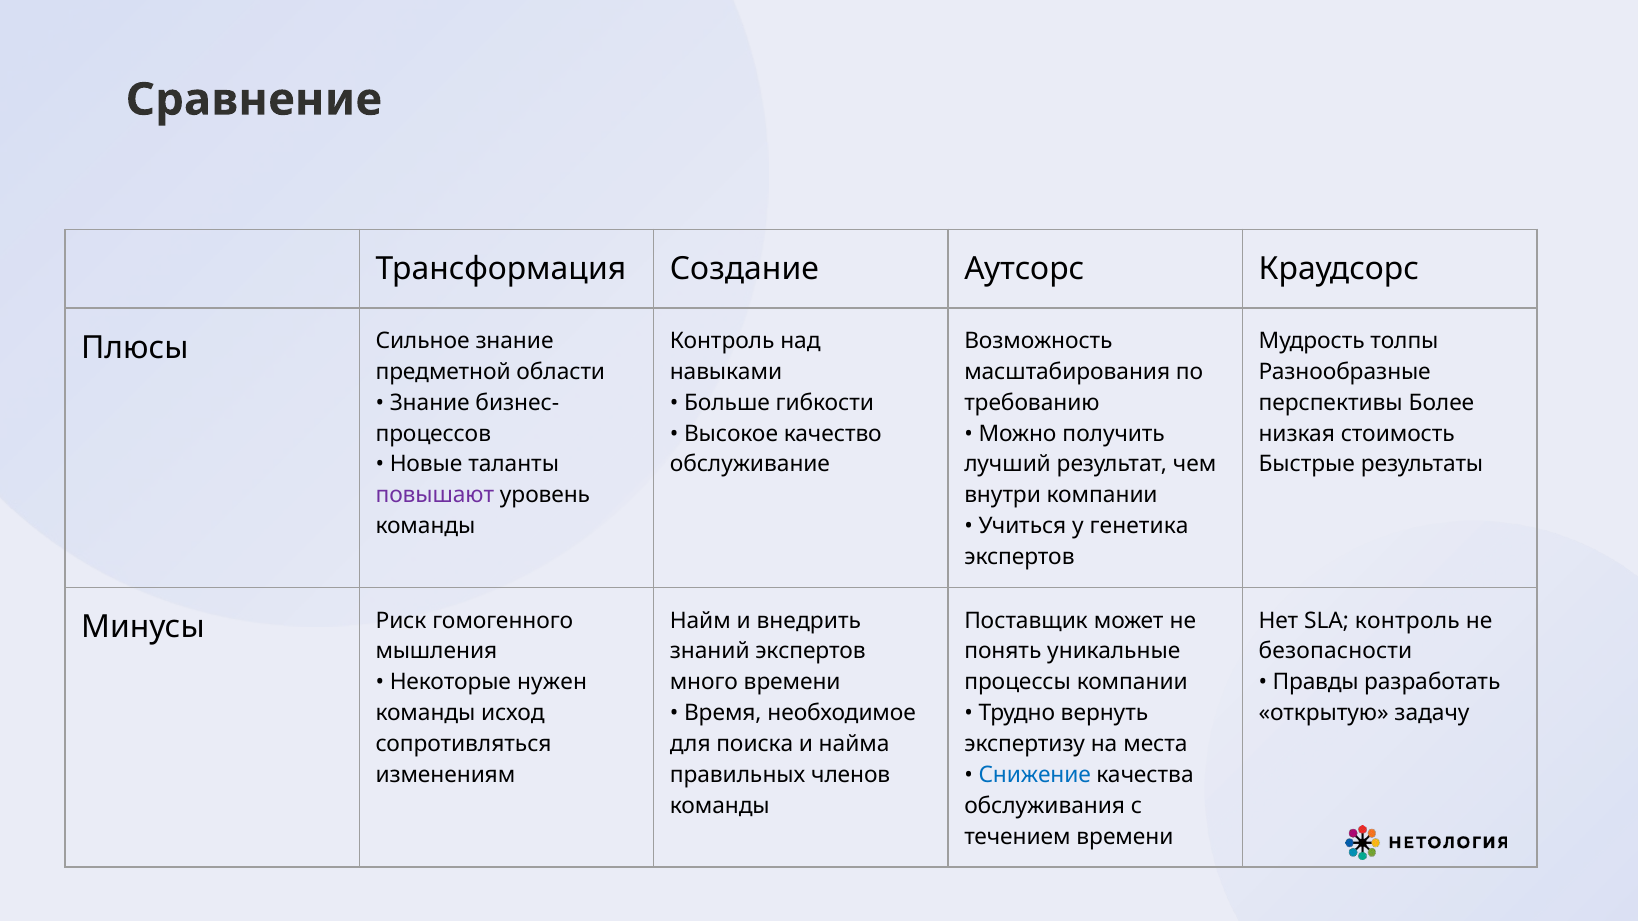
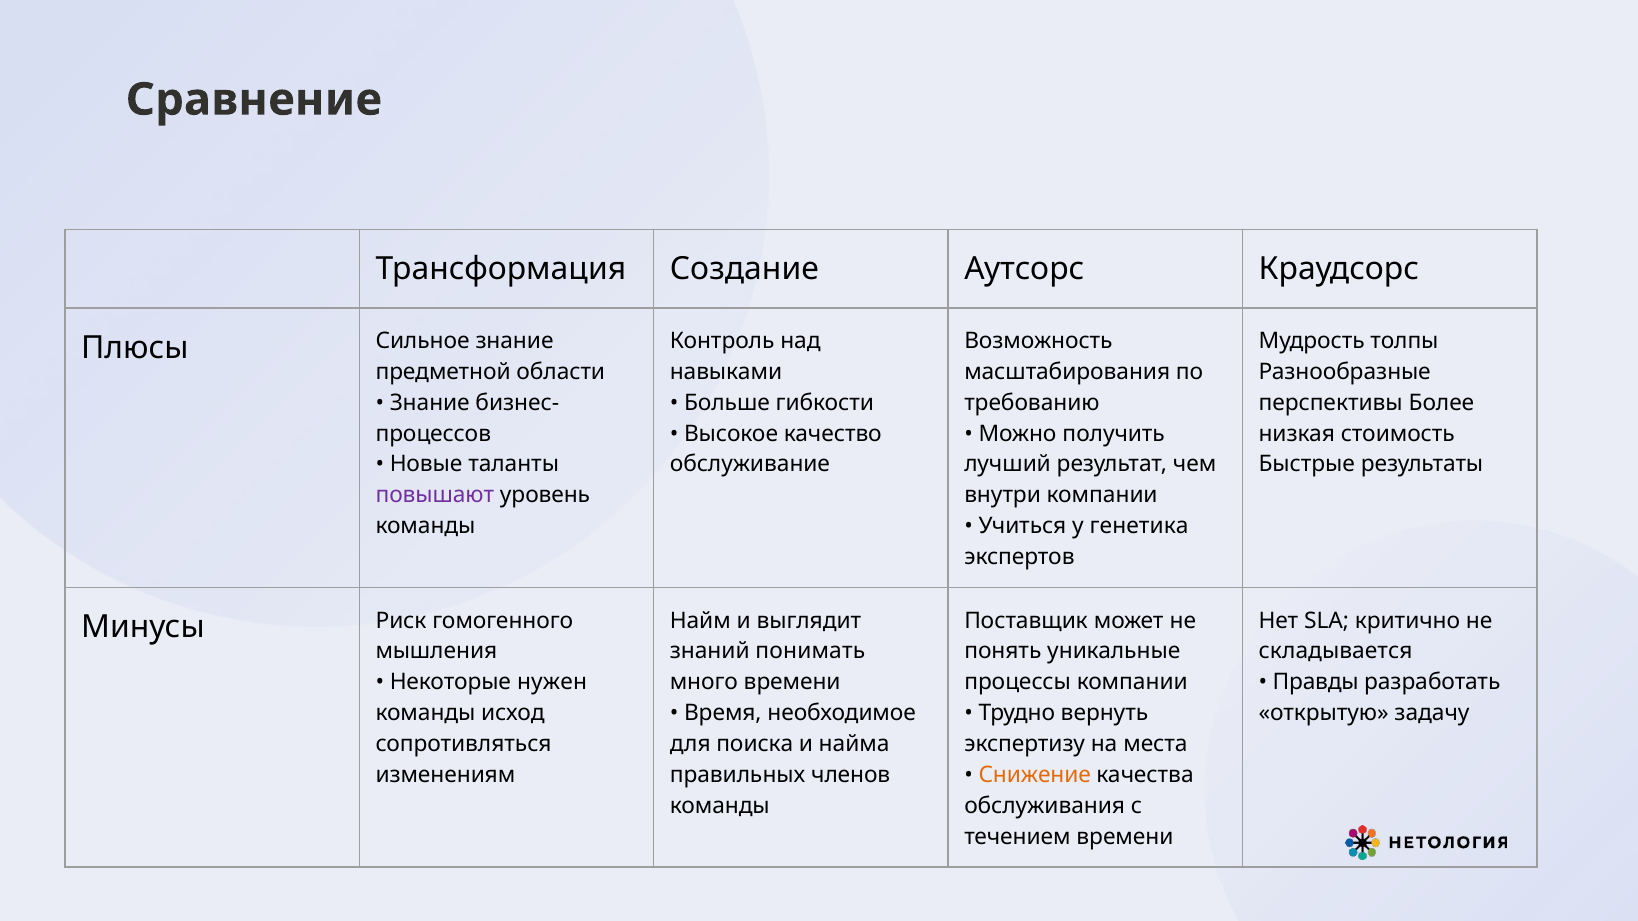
внедрить: внедрить -> выглядит
SLA контроль: контроль -> критично
знаний экспертов: экспертов -> понимать
безопасности: безопасности -> складывается
Снижение colour: blue -> orange
